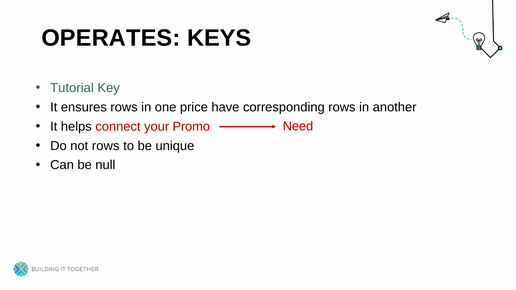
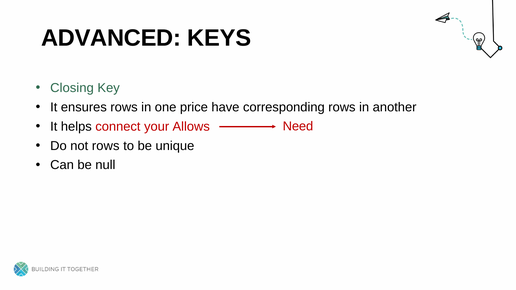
OPERATES: OPERATES -> ADVANCED
Tutorial: Tutorial -> Closing
Promo: Promo -> Allows
